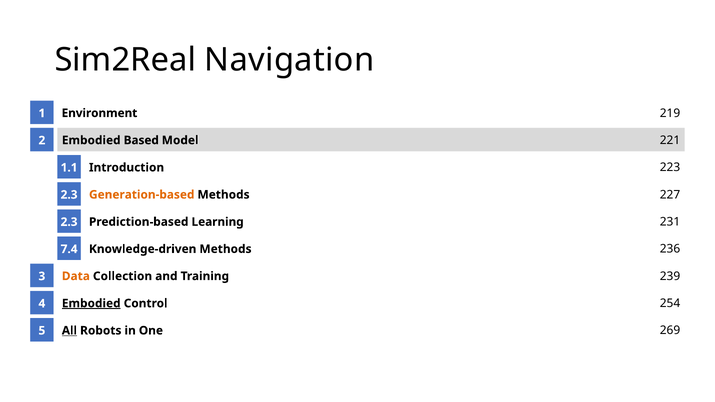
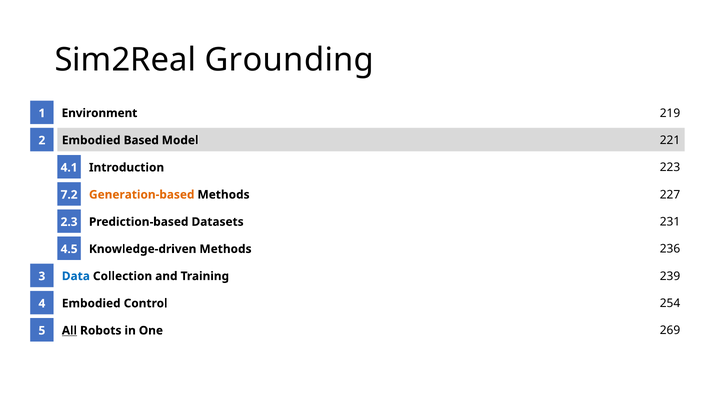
Navigation: Navigation -> Grounding
1.1: 1.1 -> 4.1
2.3 at (69, 195): 2.3 -> 7.2
Learning: Learning -> Datasets
7.4: 7.4 -> 4.5
Data colour: orange -> blue
Embodied at (91, 304) underline: present -> none
